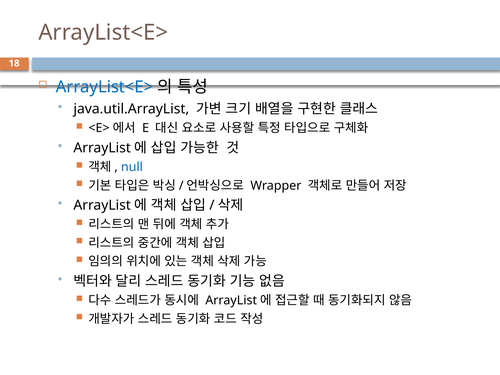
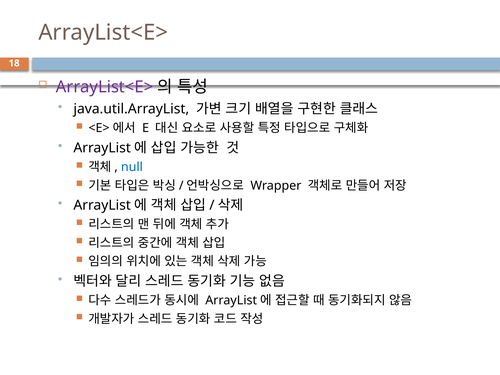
ArrayList<E> at (105, 87) colour: blue -> purple
